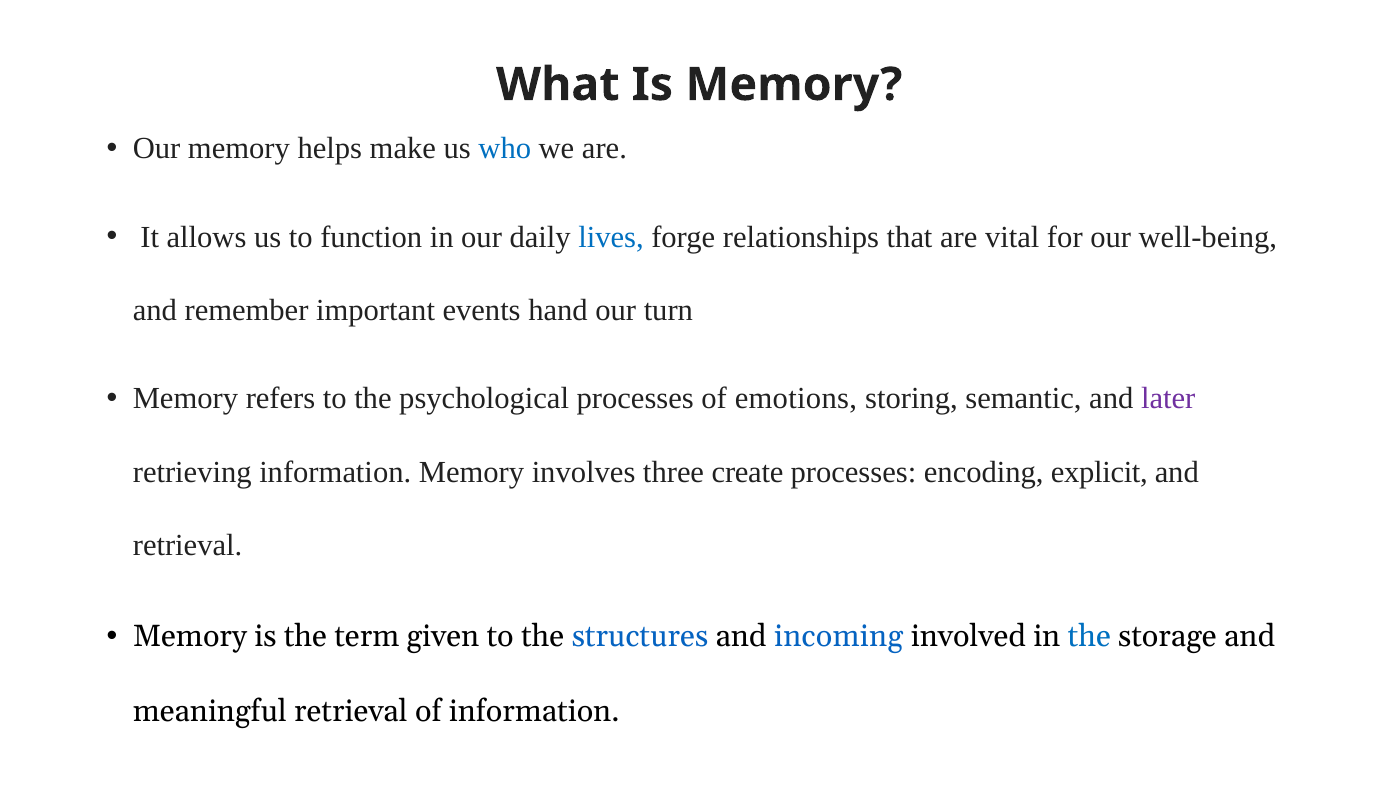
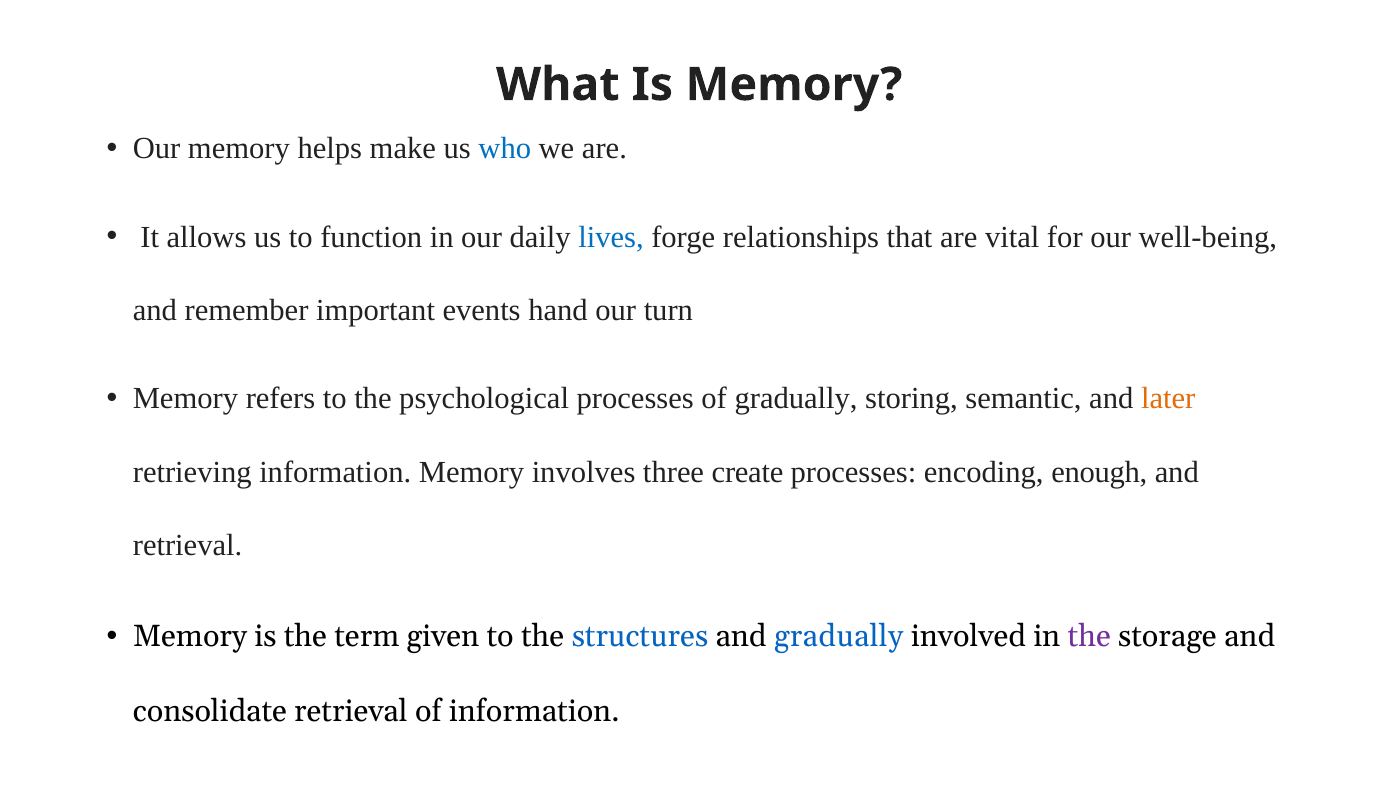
of emotions: emotions -> gradually
later colour: purple -> orange
explicit: explicit -> enough
and incoming: incoming -> gradually
the at (1089, 636) colour: blue -> purple
meaningful: meaningful -> consolidate
